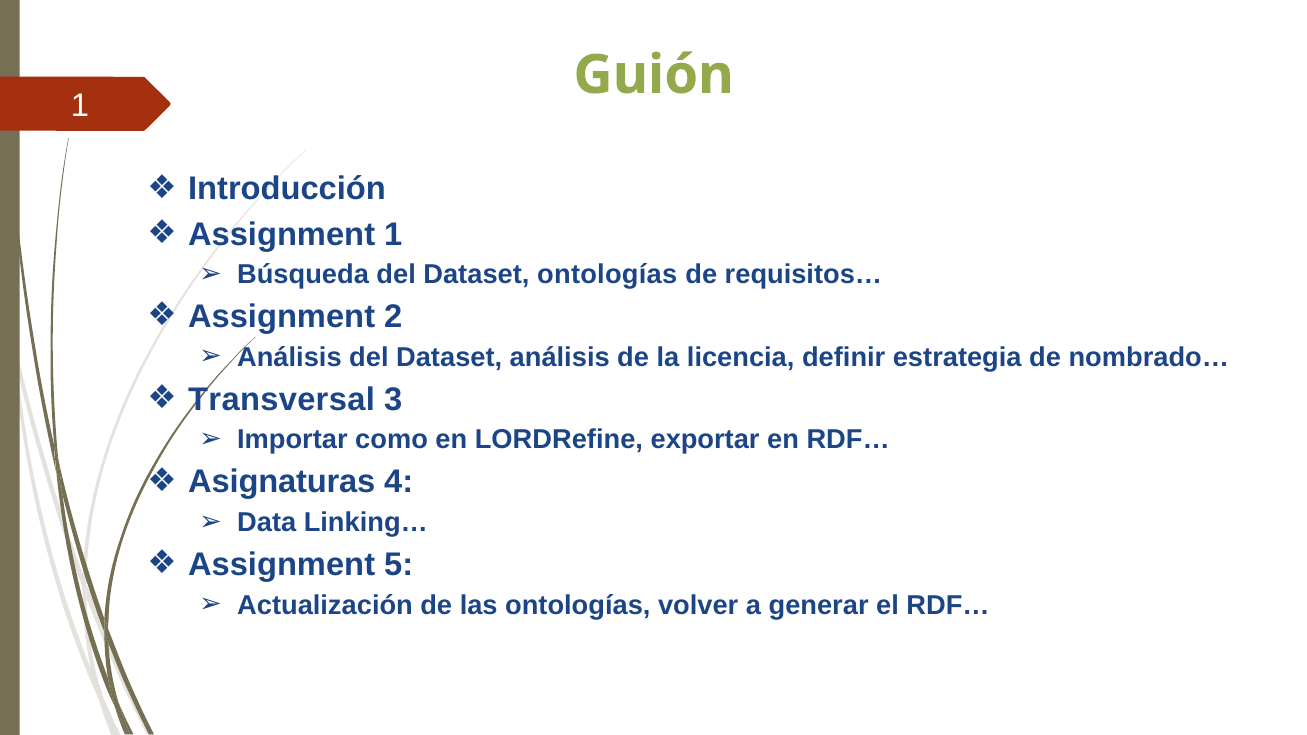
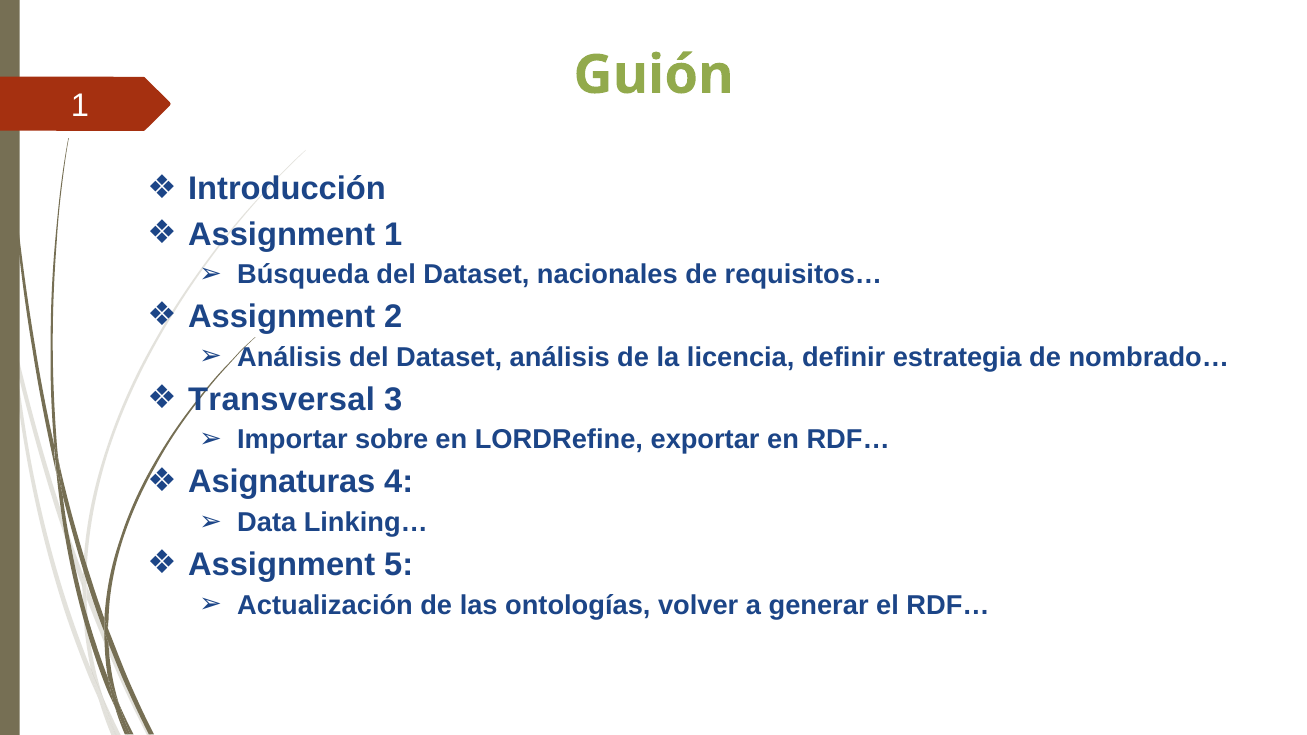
Dataset ontologías: ontologías -> nacionales
como: como -> sobre
